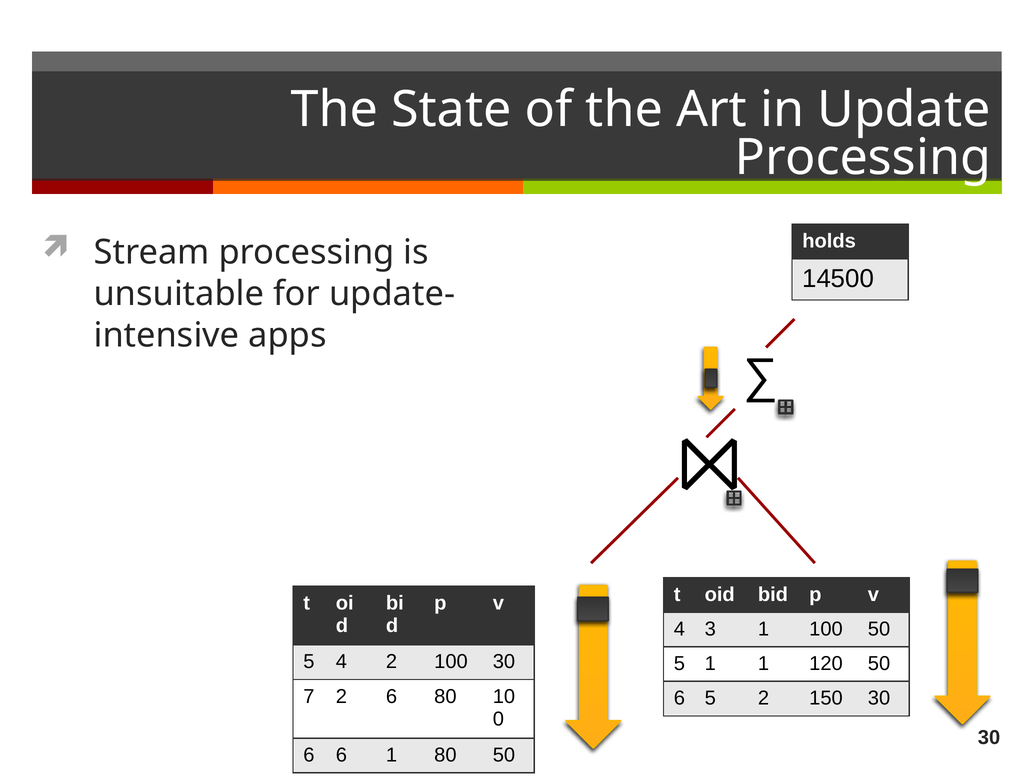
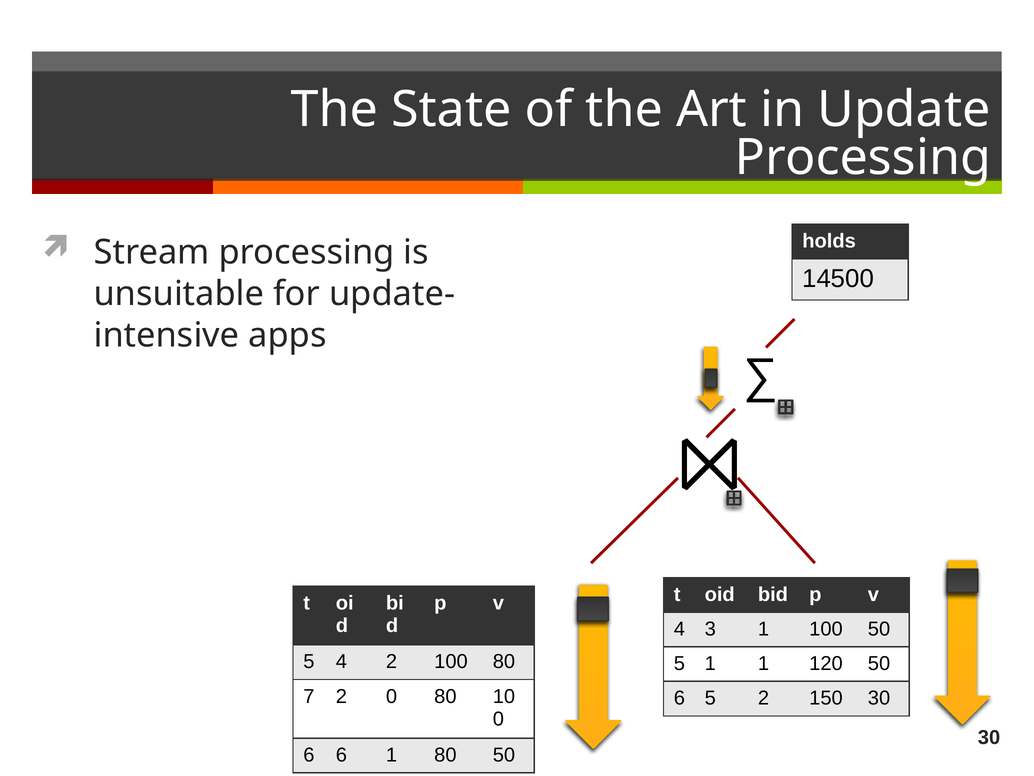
100 30: 30 -> 80
2 6: 6 -> 0
